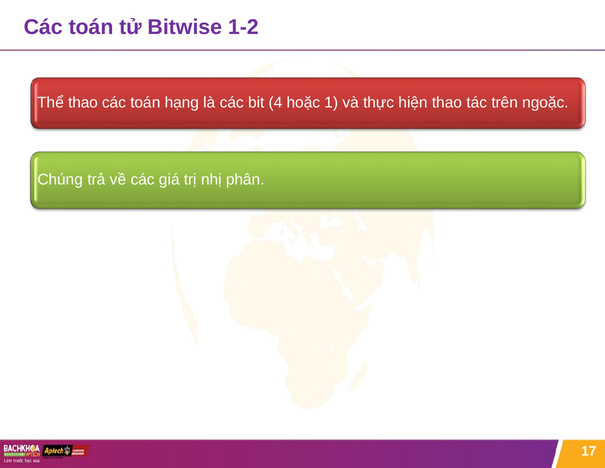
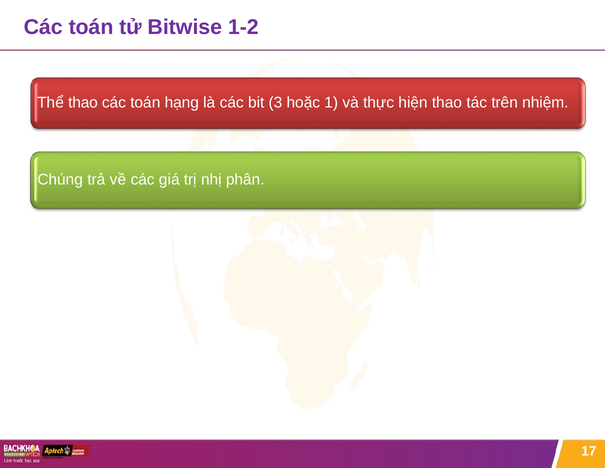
4: 4 -> 3
ngoặc: ngoặc -> nhiệm
